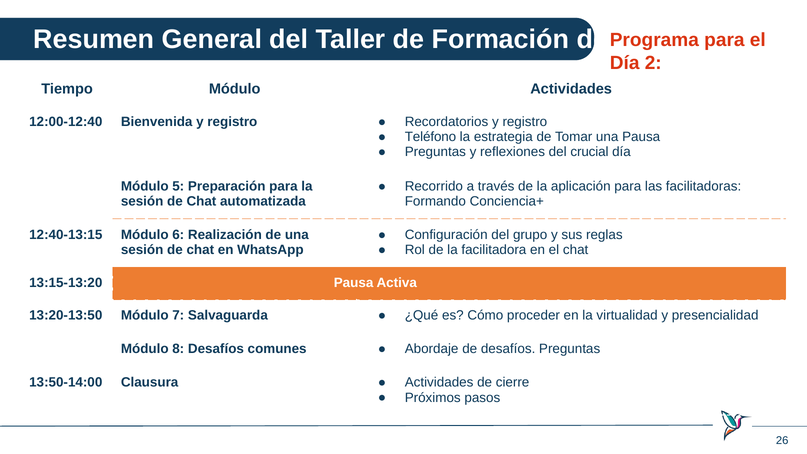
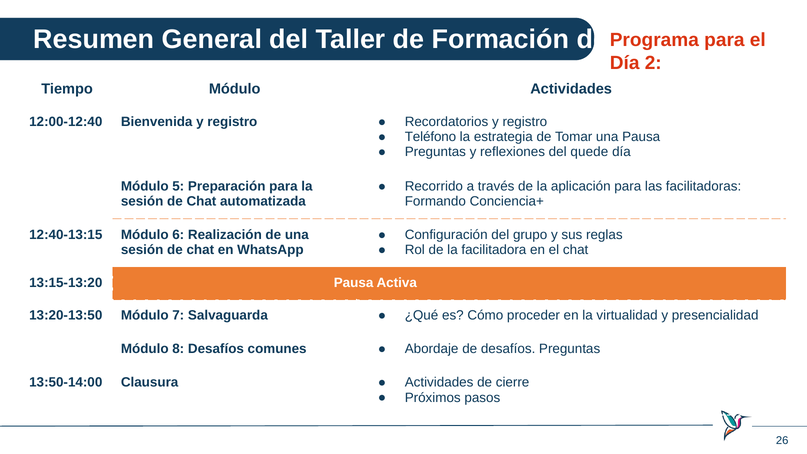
crucial: crucial -> quede
